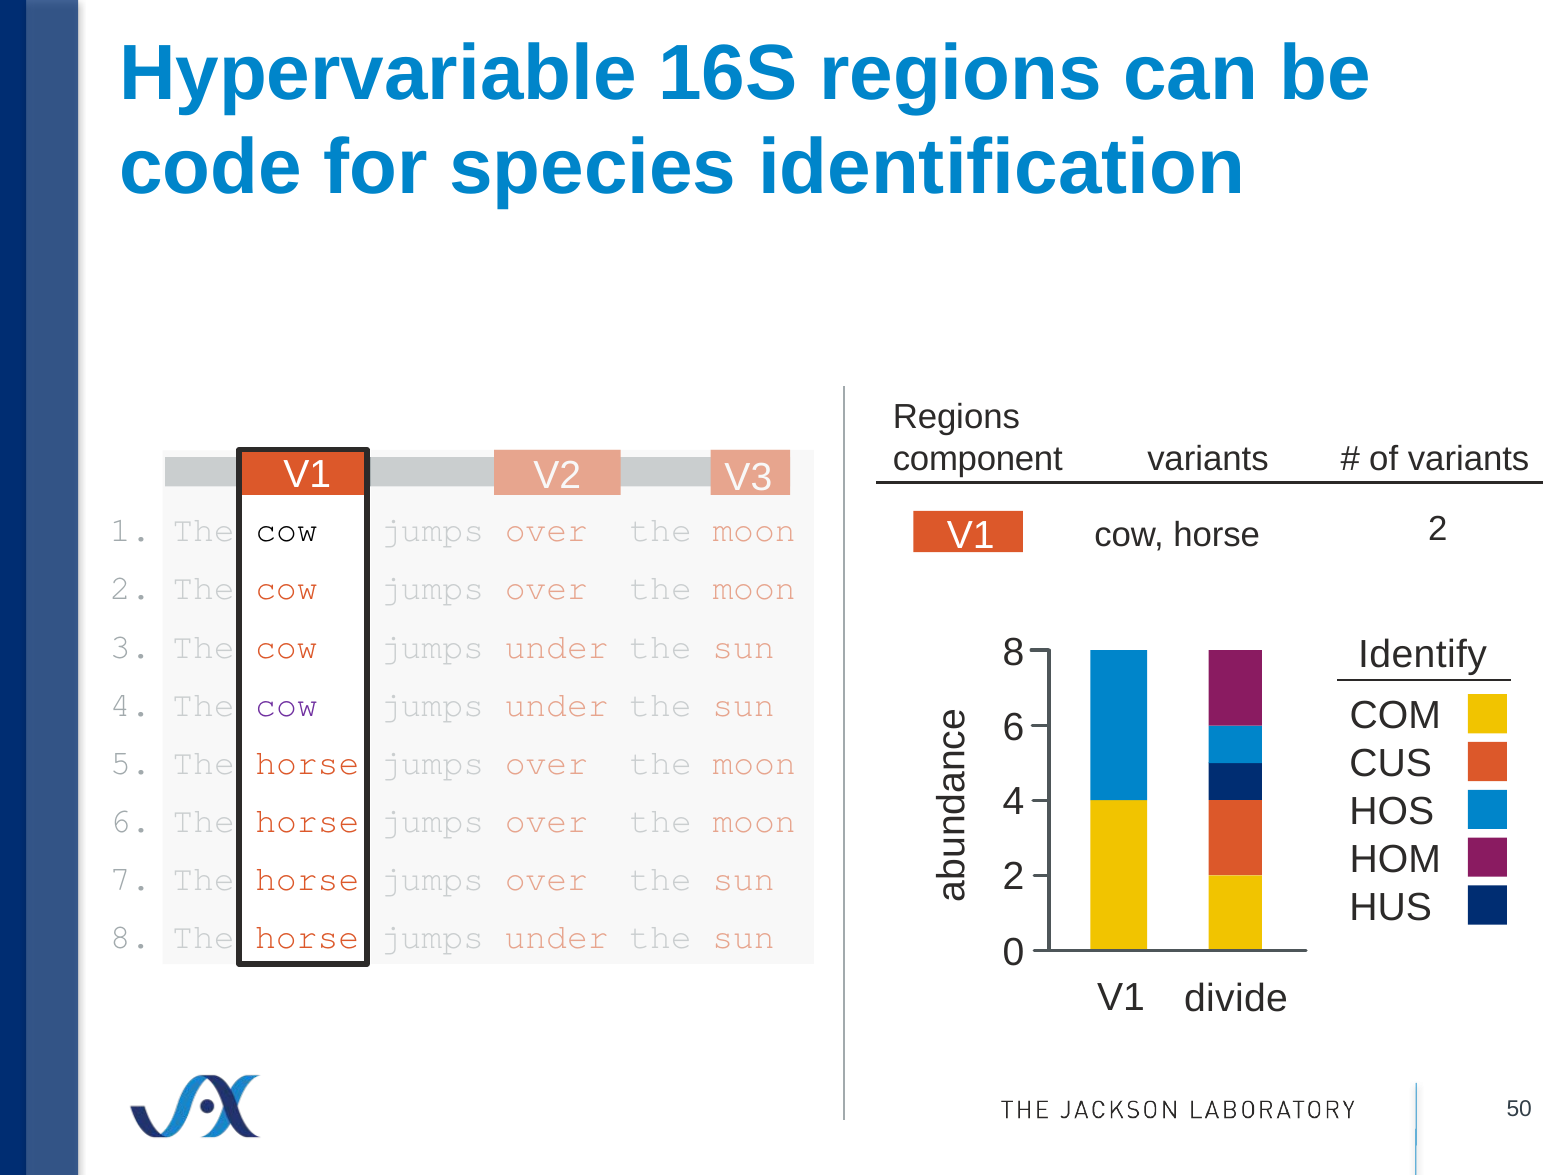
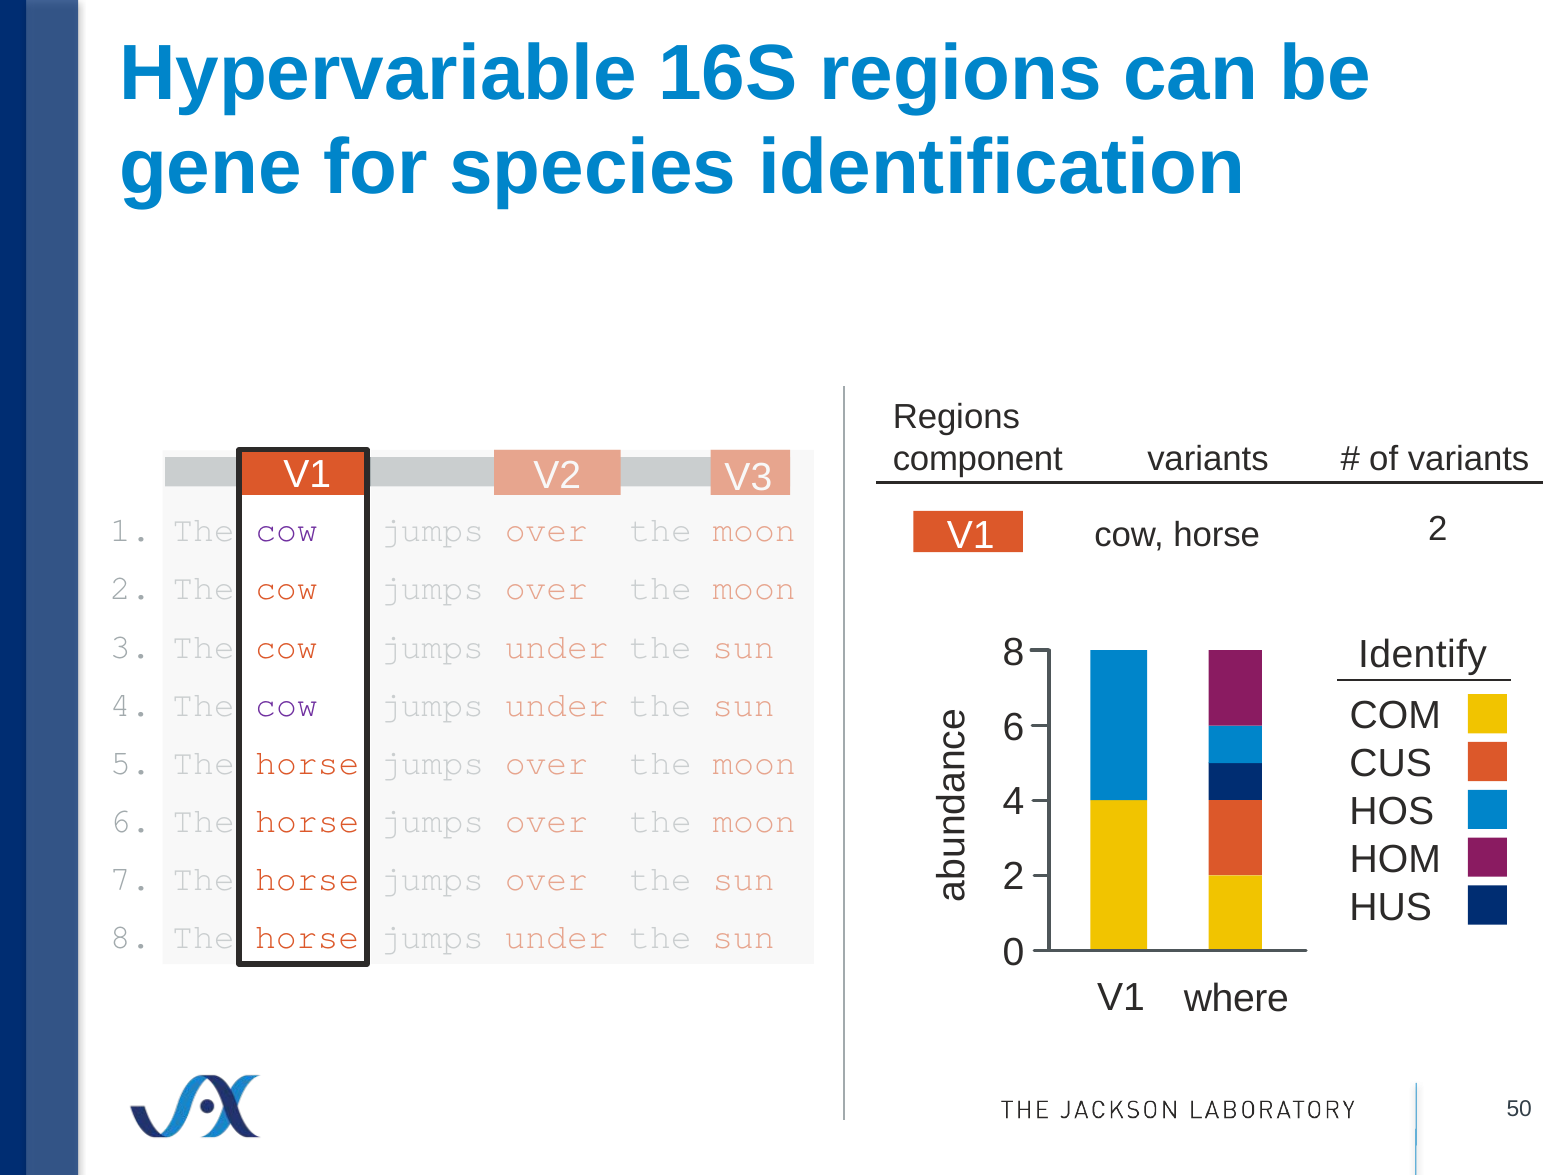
code: code -> gene
cow at (287, 530) colour: black -> purple
divide: divide -> where
